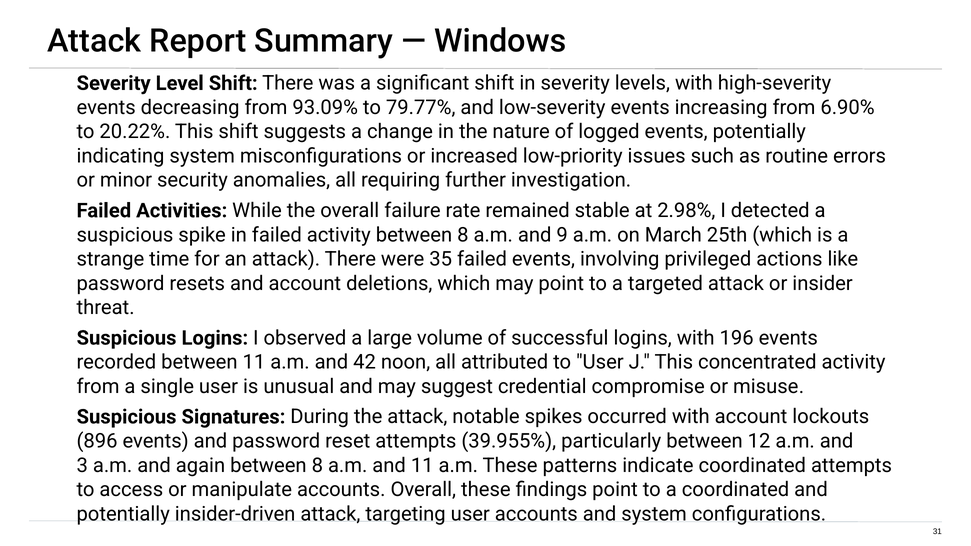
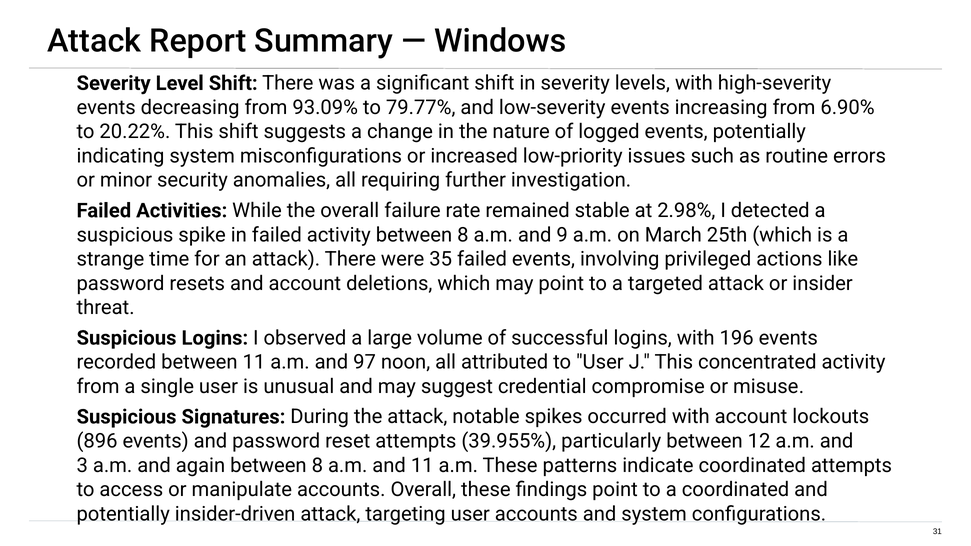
42: 42 -> 97
